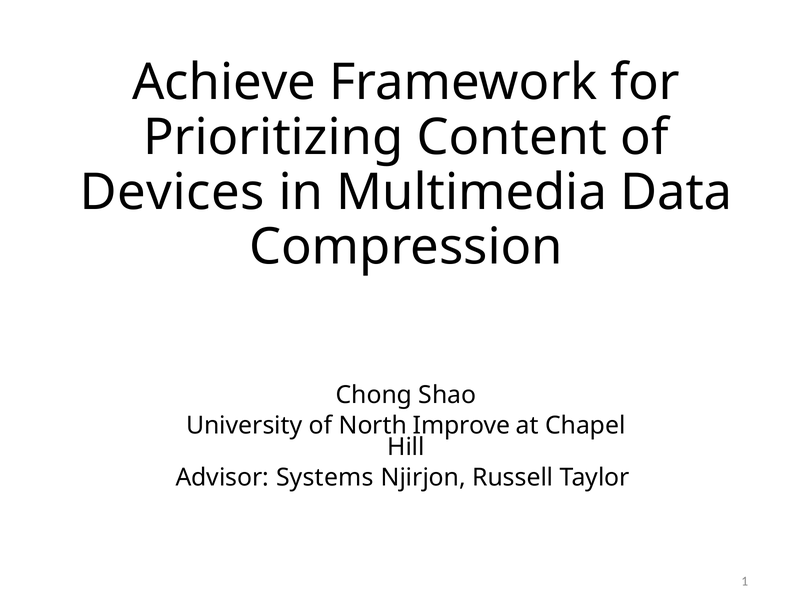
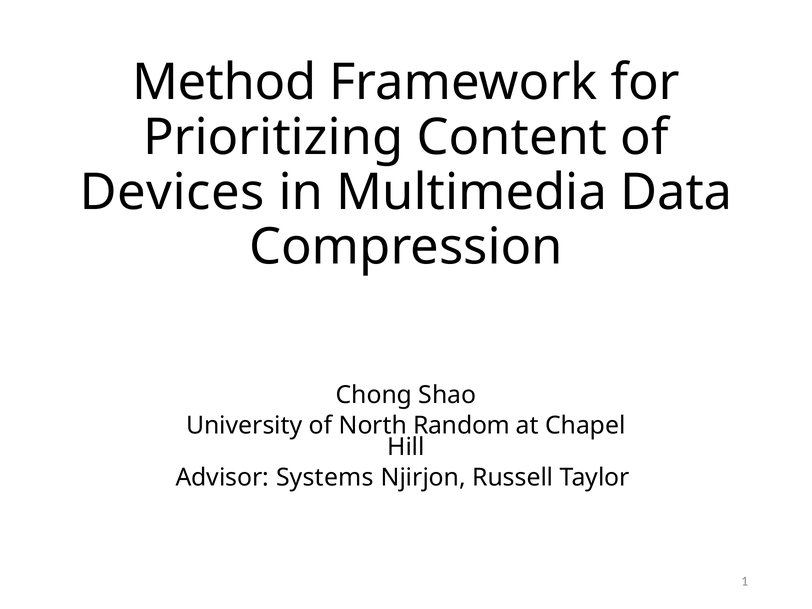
Achieve: Achieve -> Method
Improve: Improve -> Random
